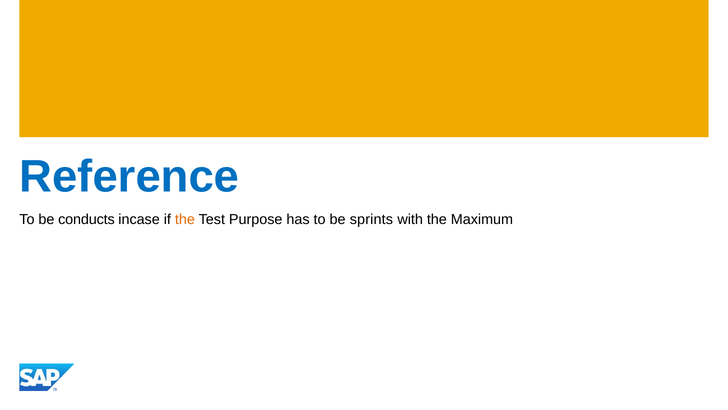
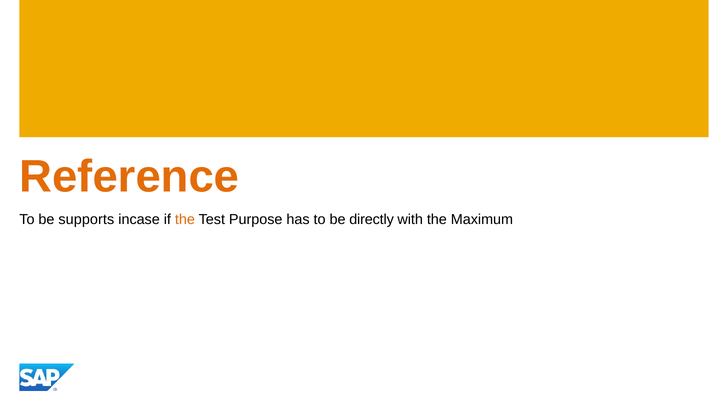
Reference colour: blue -> orange
conducts: conducts -> supports
sprints: sprints -> directly
